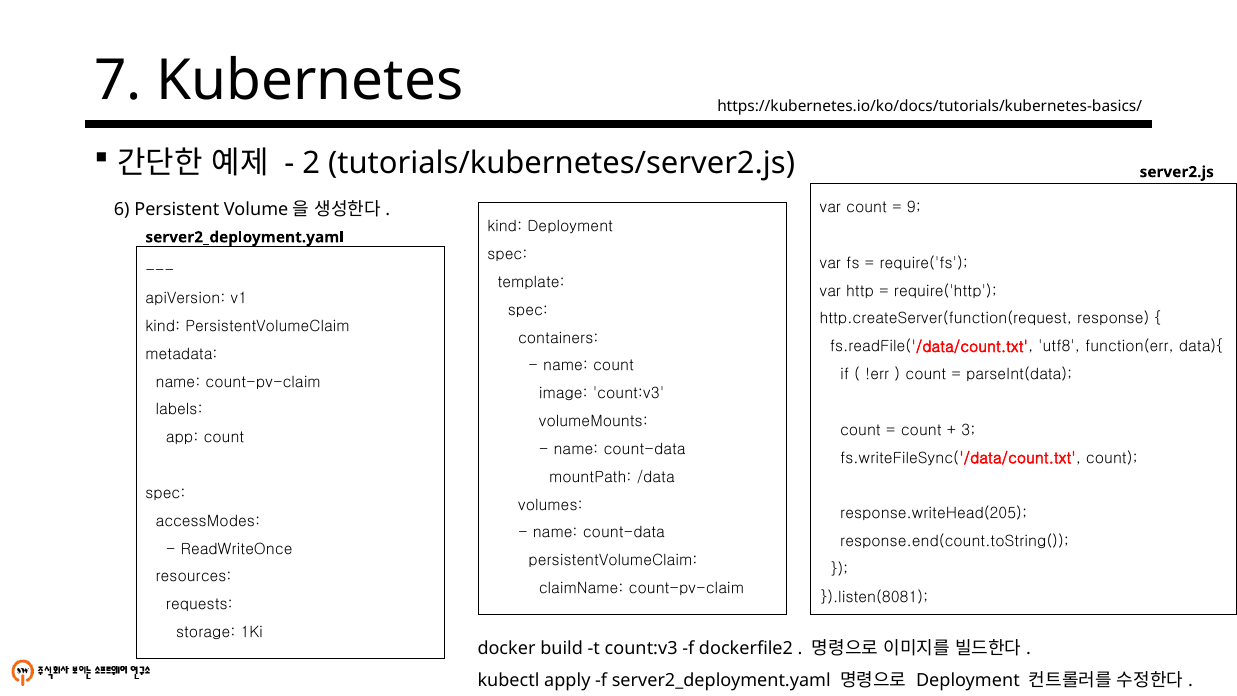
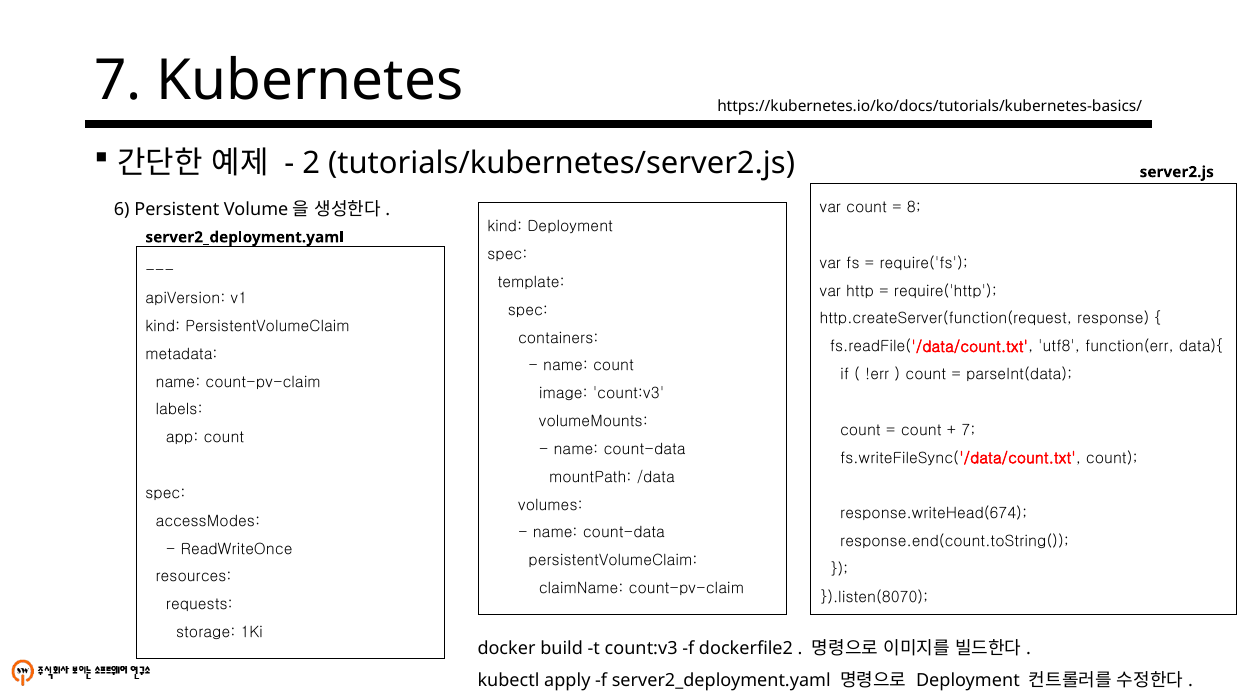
9: 9 -> 8
3 at (968, 430): 3 -> 7
response.writeHead(205: response.writeHead(205 -> response.writeHead(674
}).listen(8081: }).listen(8081 -> }).listen(8070
